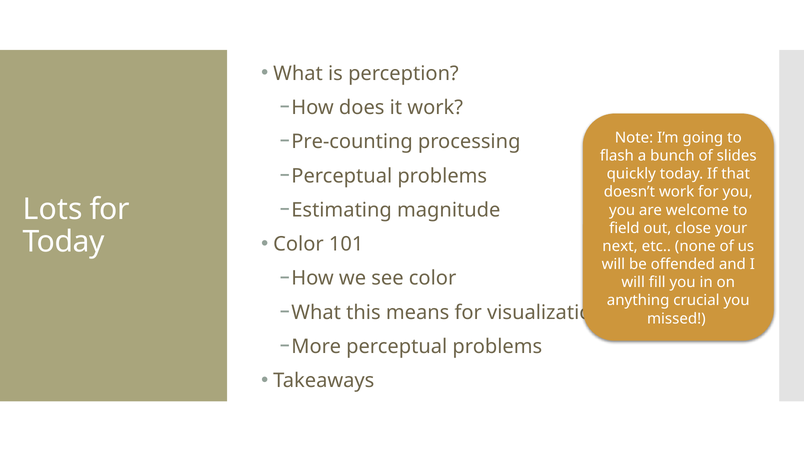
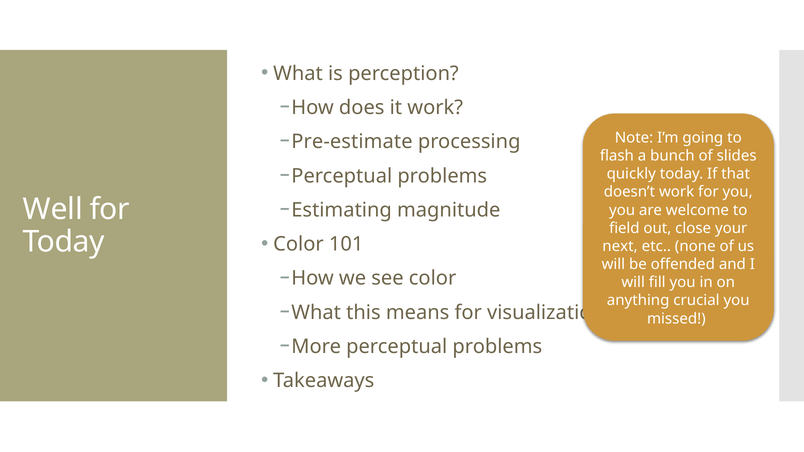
Pre-counting: Pre-counting -> Pre-estimate
Lots: Lots -> Well
